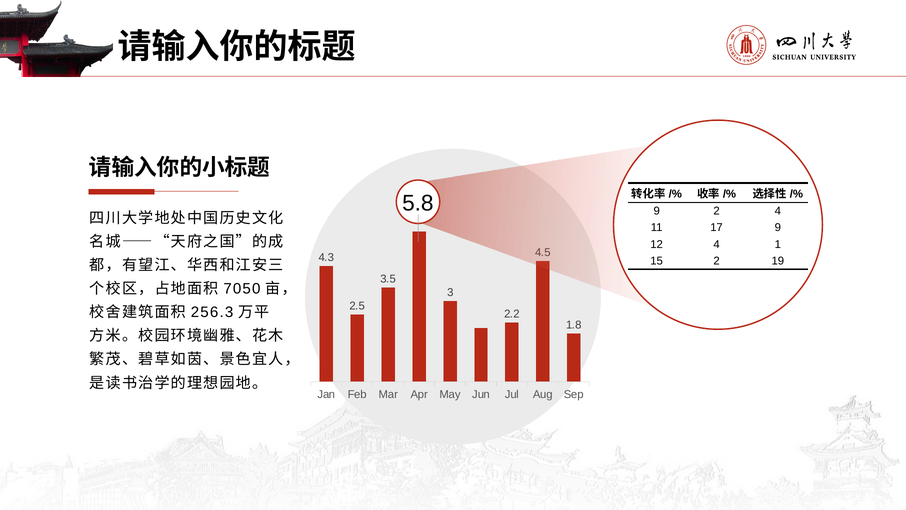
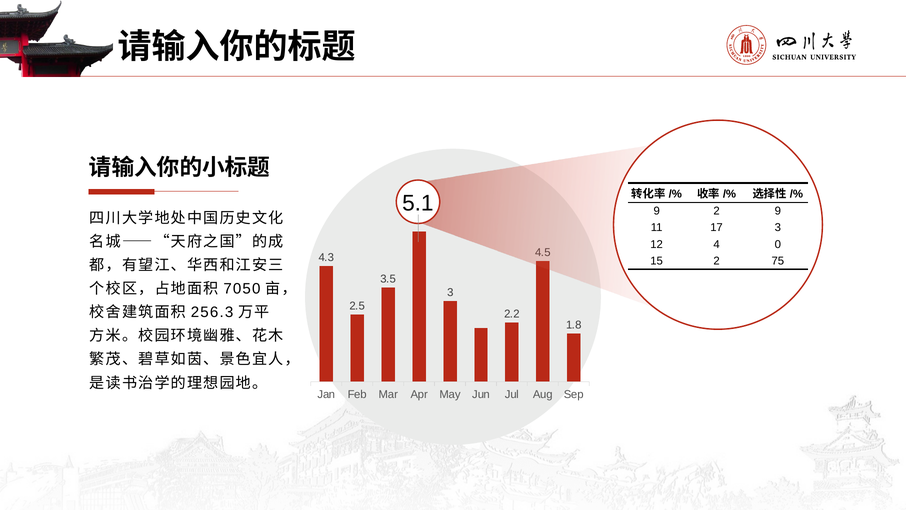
5.8: 5.8 -> 5.1
2 4: 4 -> 9
17 9: 9 -> 3
1: 1 -> 0
19: 19 -> 75
